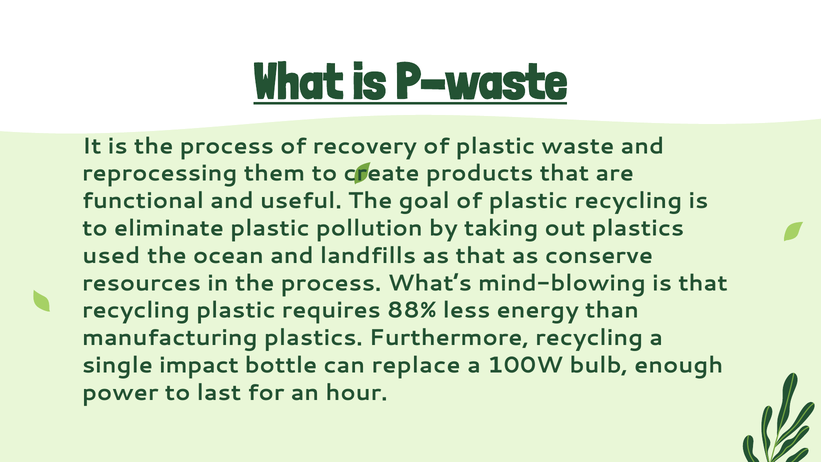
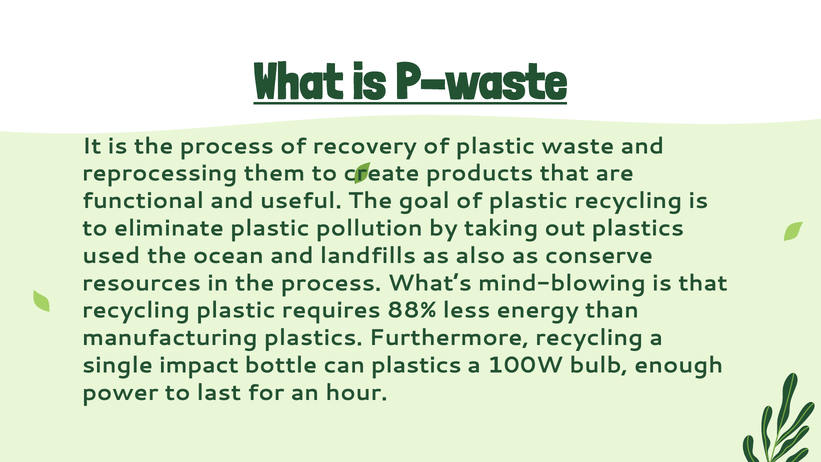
as that: that -> also
can replace: replace -> plastics
